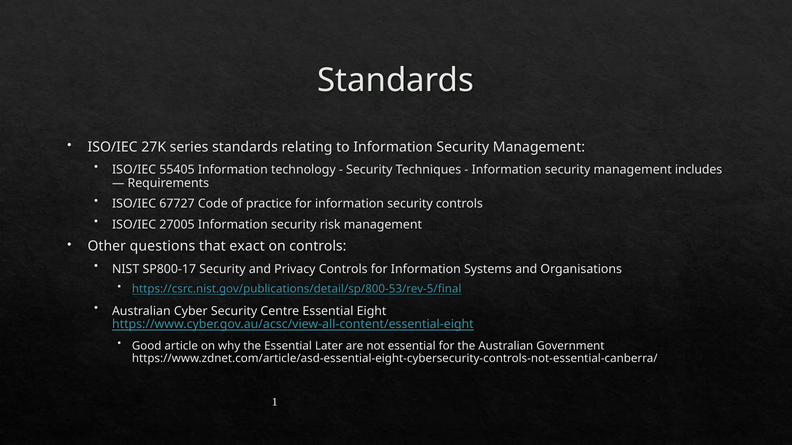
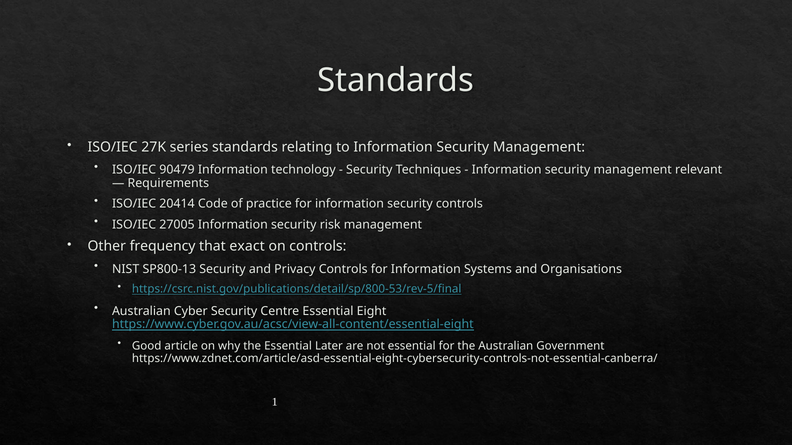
55405: 55405 -> 90479
includes: includes -> relevant
67727: 67727 -> 20414
questions: questions -> frequency
SP800-17: SP800-17 -> SP800-13
